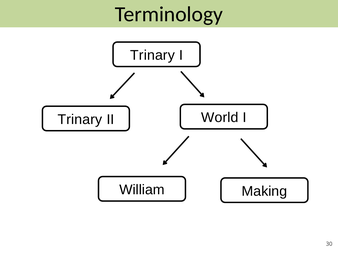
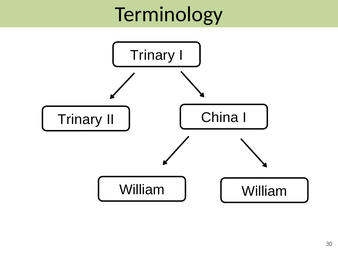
World: World -> China
William Making: Making -> William
